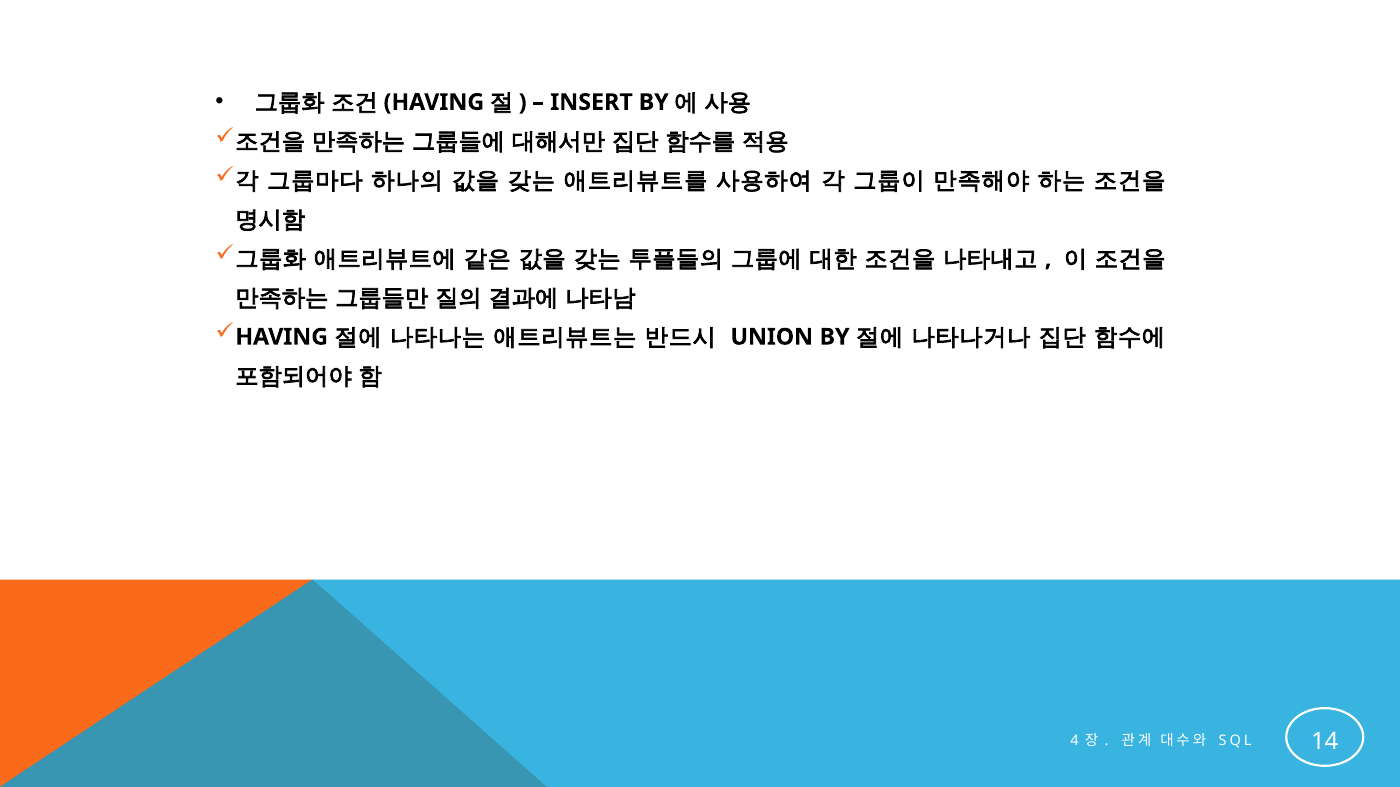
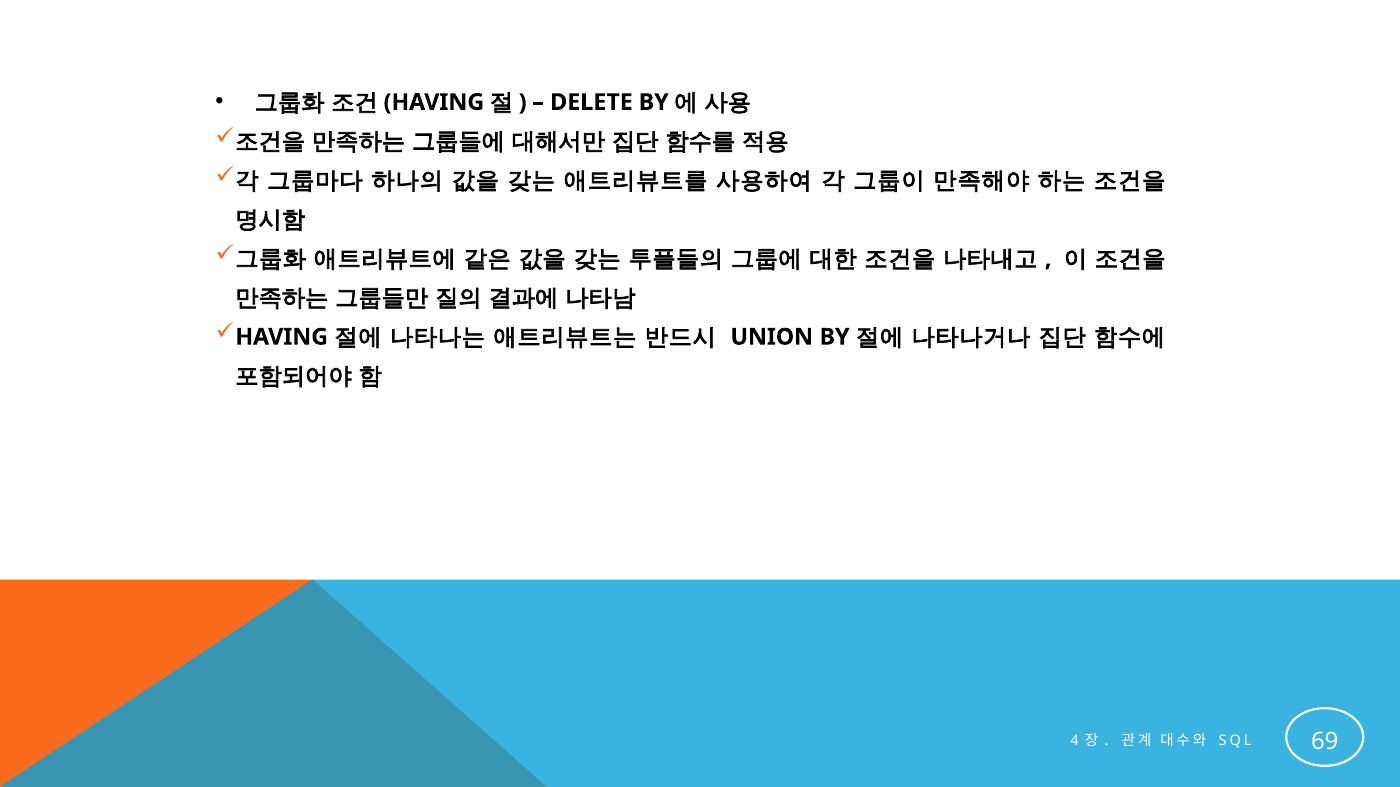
INSERT: INSERT -> DELETE
14: 14 -> 69
